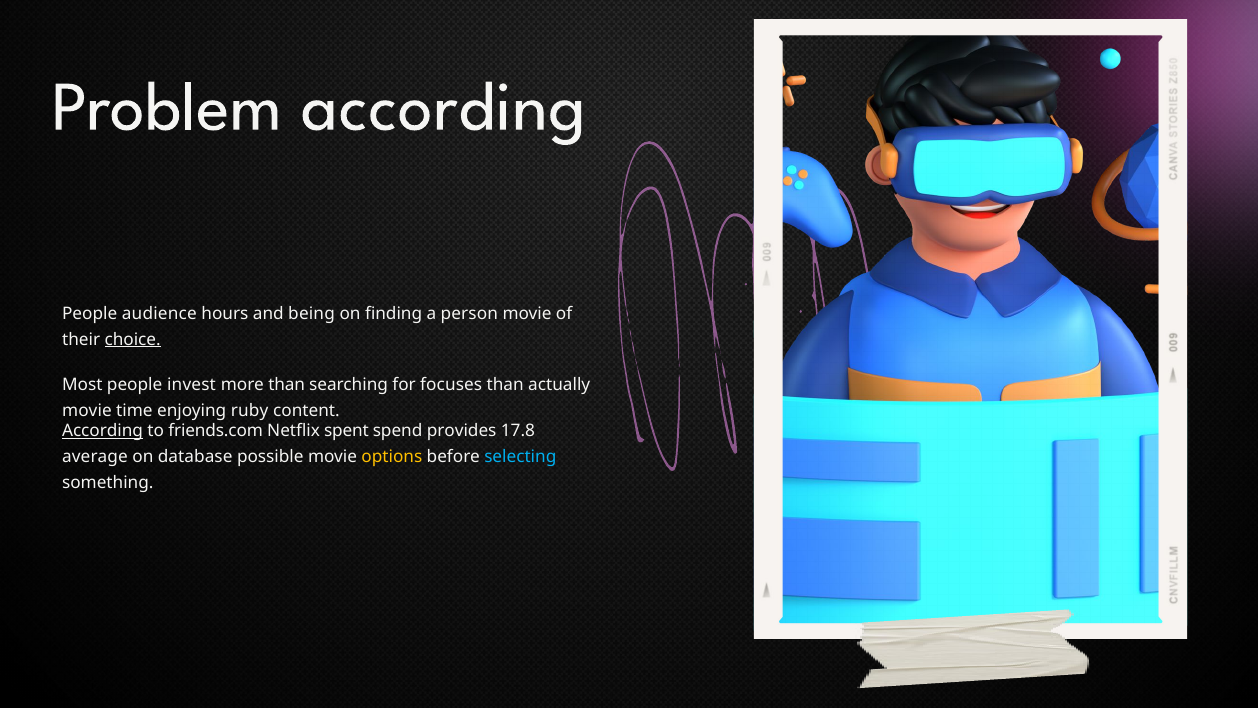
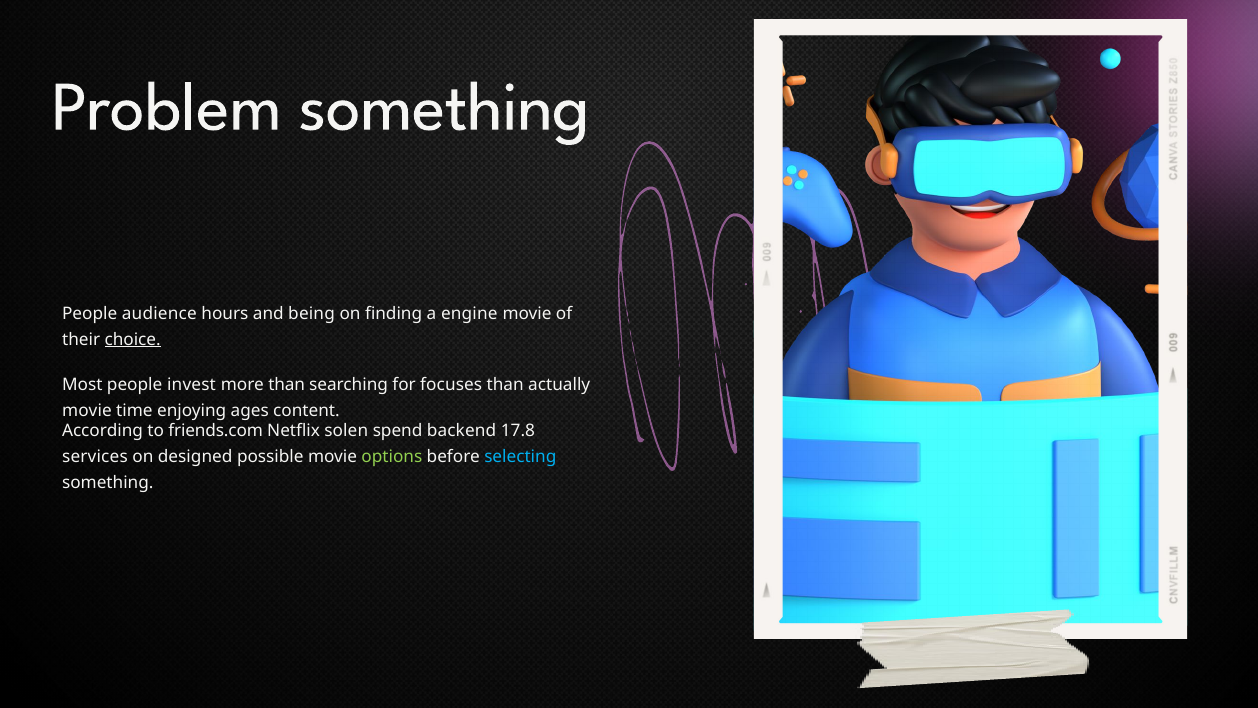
Problem according: according -> something
person: person -> engine
ruby: ruby -> ages
According at (103, 431) underline: present -> none
spent: spent -> solen
provides: provides -> backend
average: average -> services
database: database -> designed
options colour: yellow -> light green
